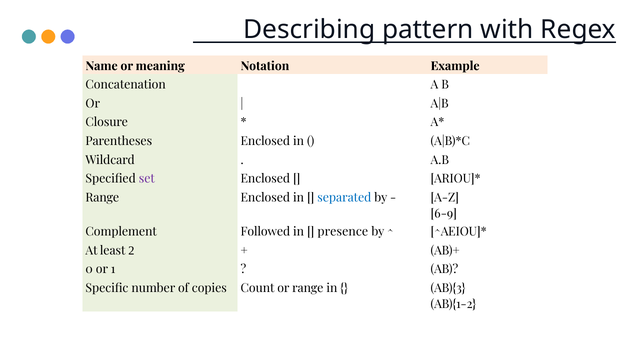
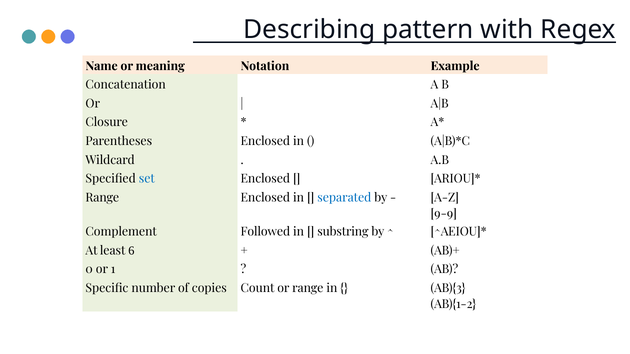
set colour: purple -> blue
6-9: 6-9 -> 9-9
presence: presence -> substring
2: 2 -> 6
